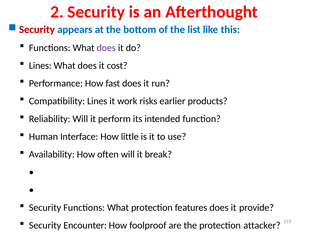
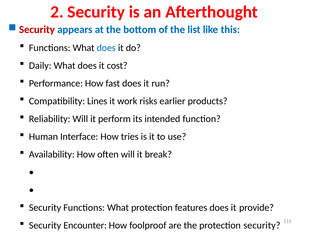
does at (106, 48) colour: purple -> blue
Lines at (40, 66): Lines -> Daily
little: little -> tries
protection attacker: attacker -> security
